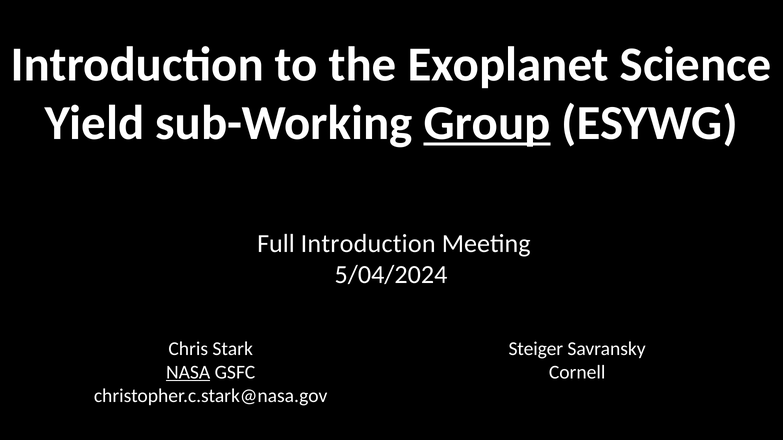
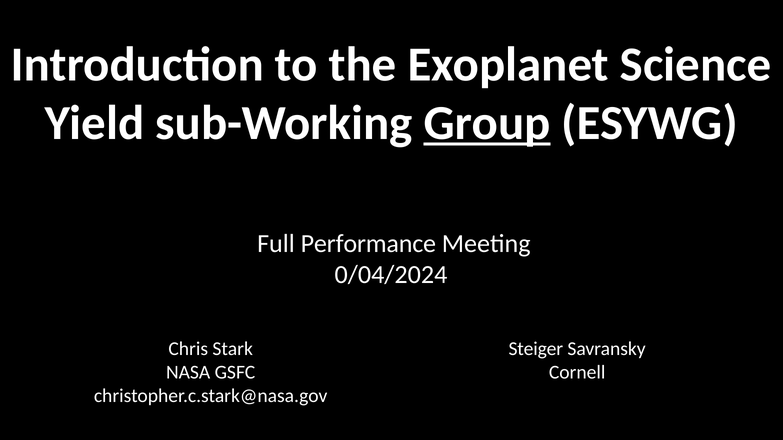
Full Introduction: Introduction -> Performance
5/04/2024: 5/04/2024 -> 0/04/2024
NASA underline: present -> none
